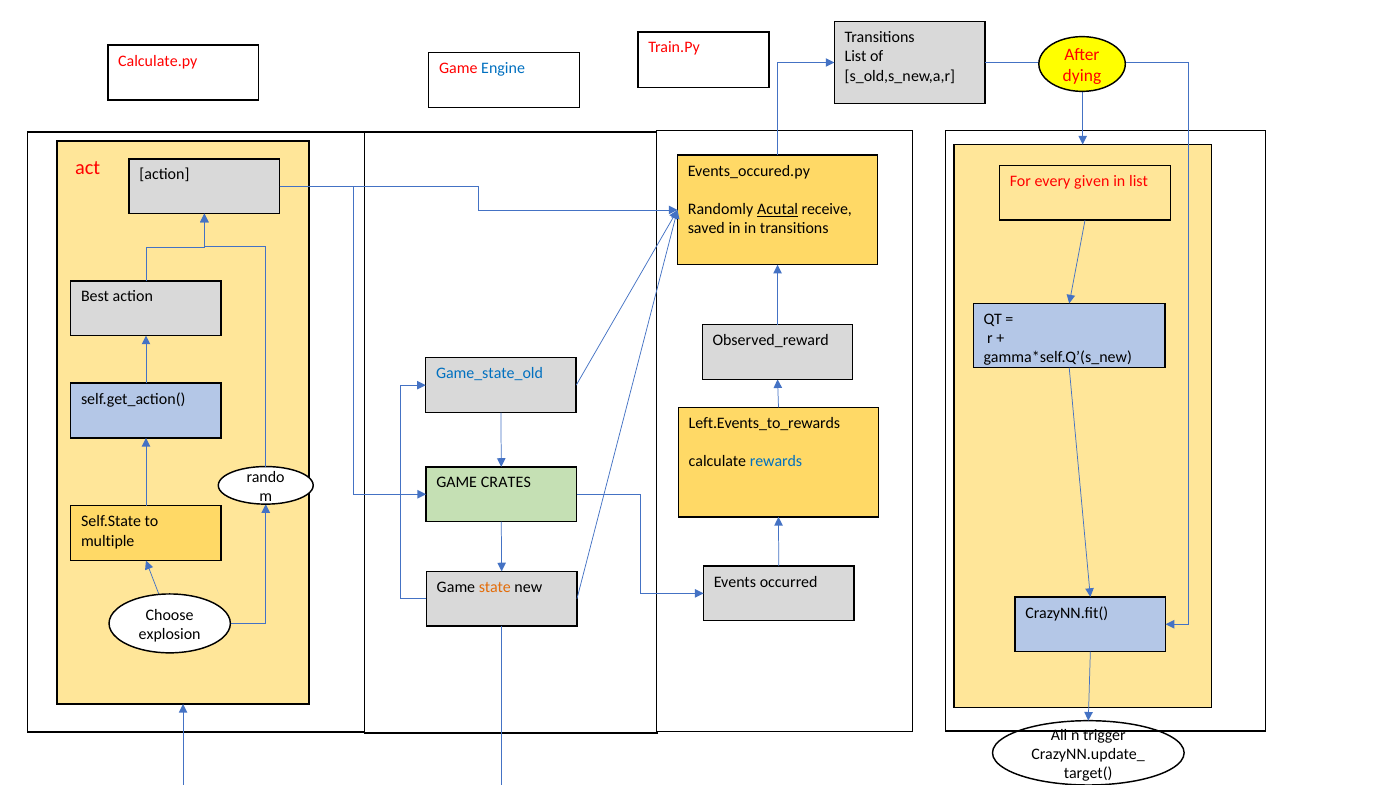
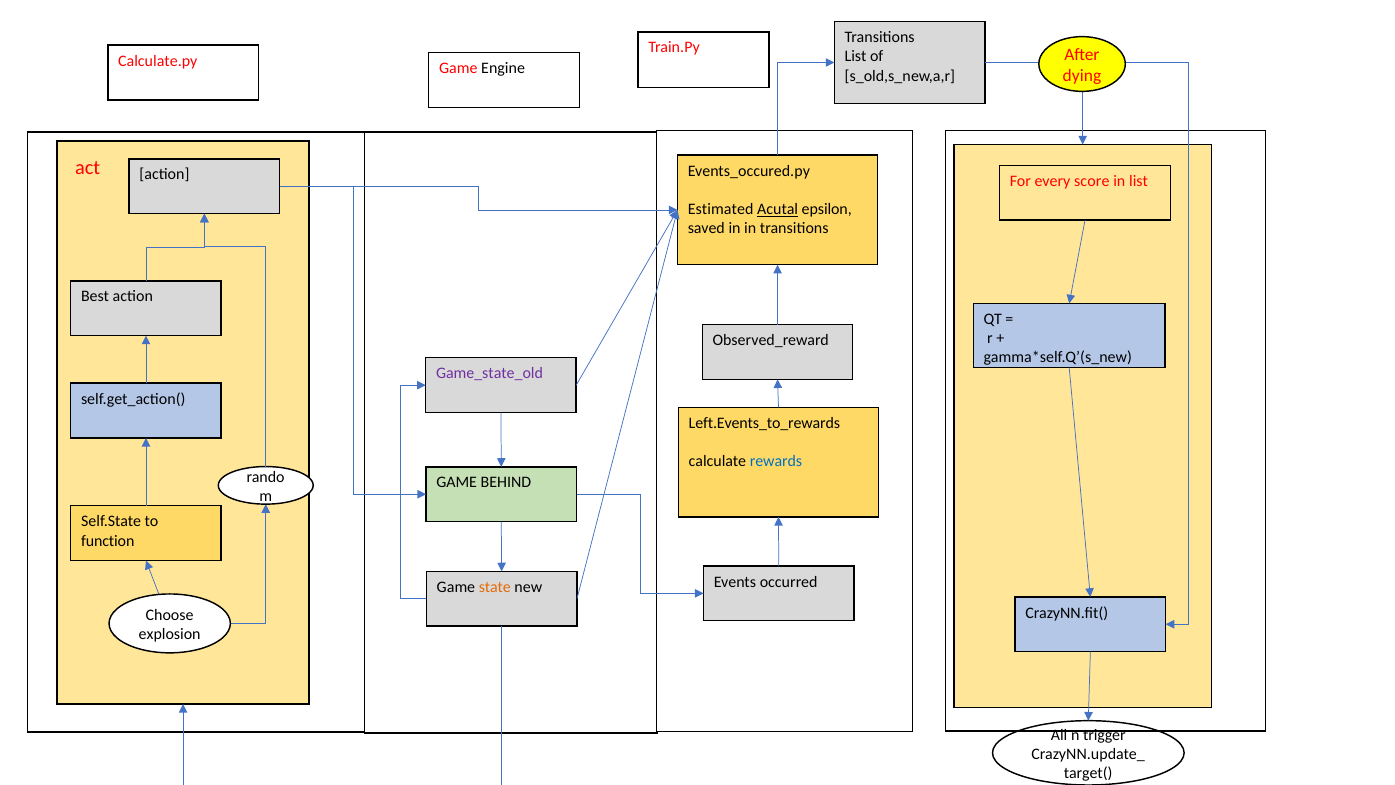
Engine colour: blue -> black
given: given -> score
Randomly: Randomly -> Estimated
receive: receive -> epsilon
Game_state_old colour: blue -> purple
CRATES: CRATES -> BEHIND
multiple: multiple -> function
